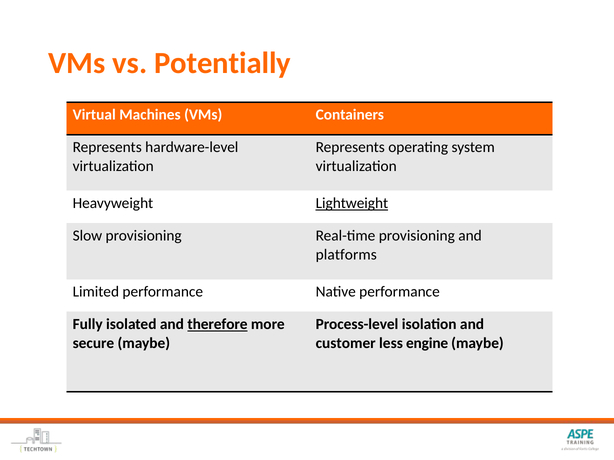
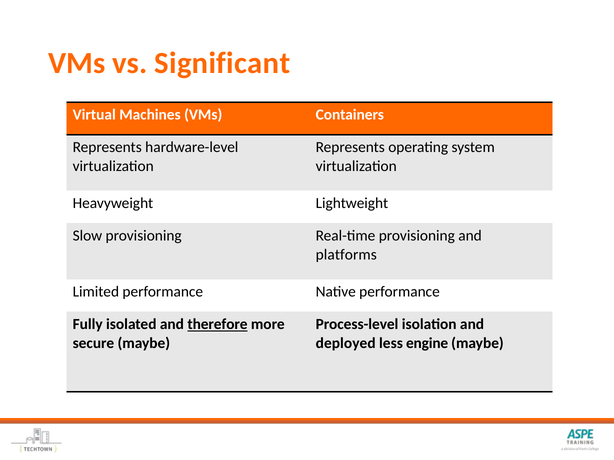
Potentially: Potentially -> Significant
Lightweight underline: present -> none
customer: customer -> deployed
